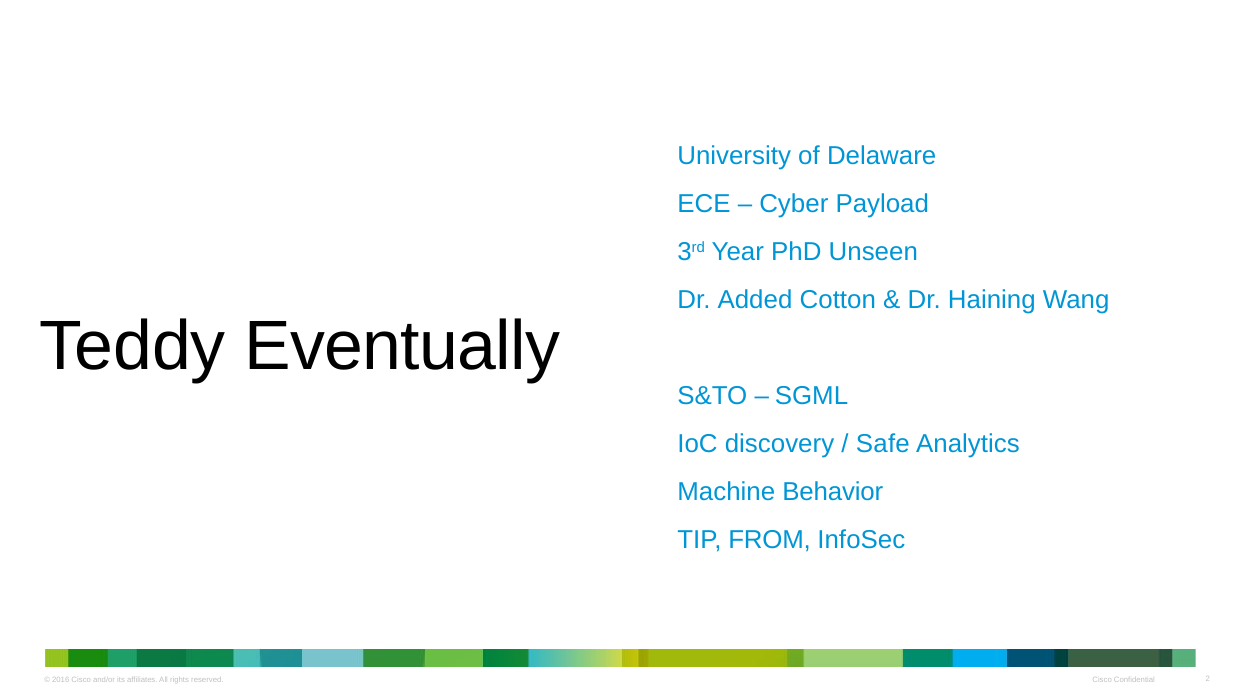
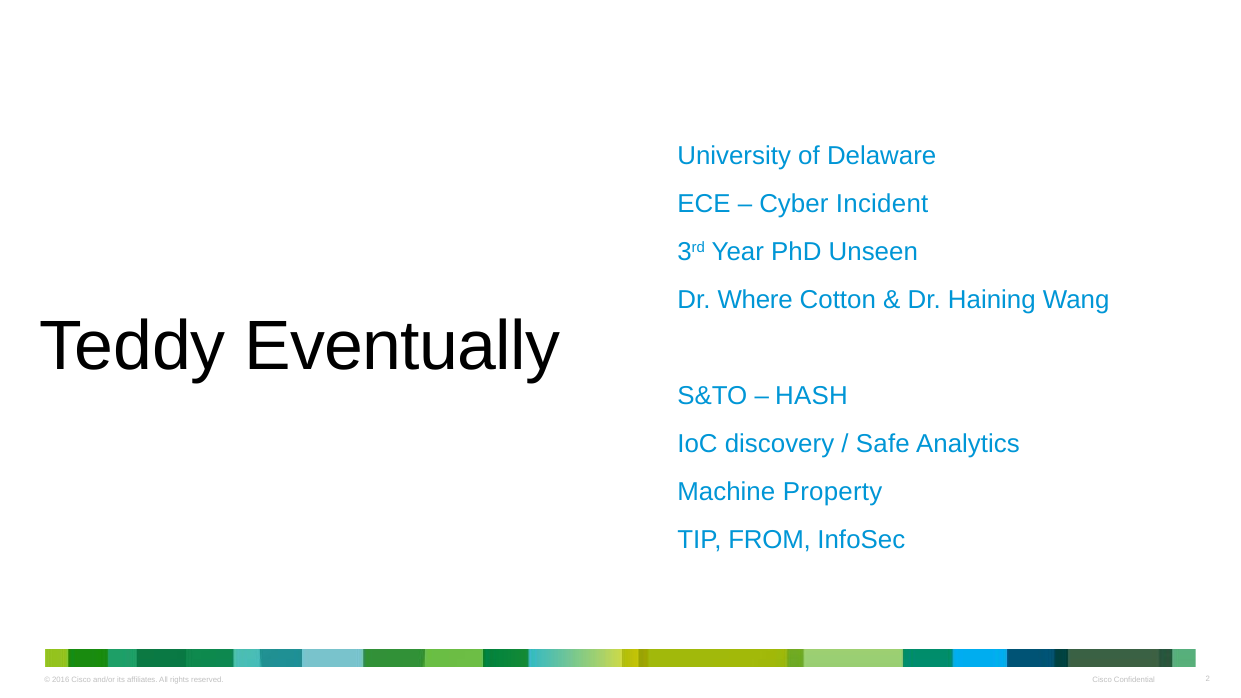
Payload: Payload -> Incident
Added: Added -> Where
SGML: SGML -> HASH
Behavior: Behavior -> Property
